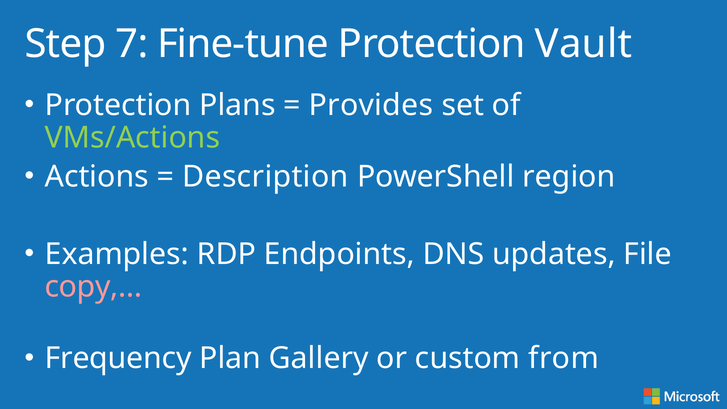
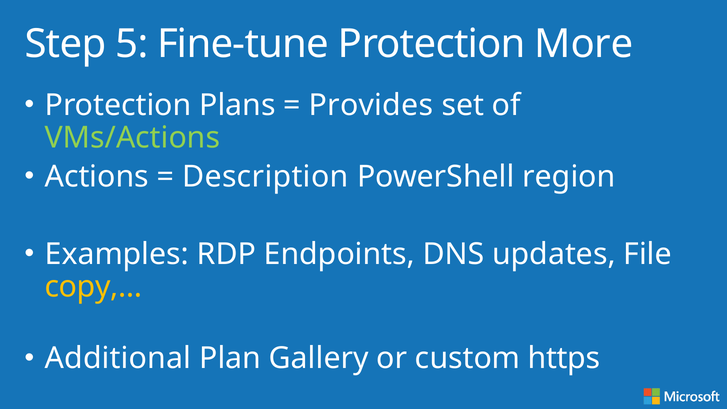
7: 7 -> 5
Vault: Vault -> More
copy,… colour: pink -> yellow
Frequency: Frequency -> Additional
from: from -> https
